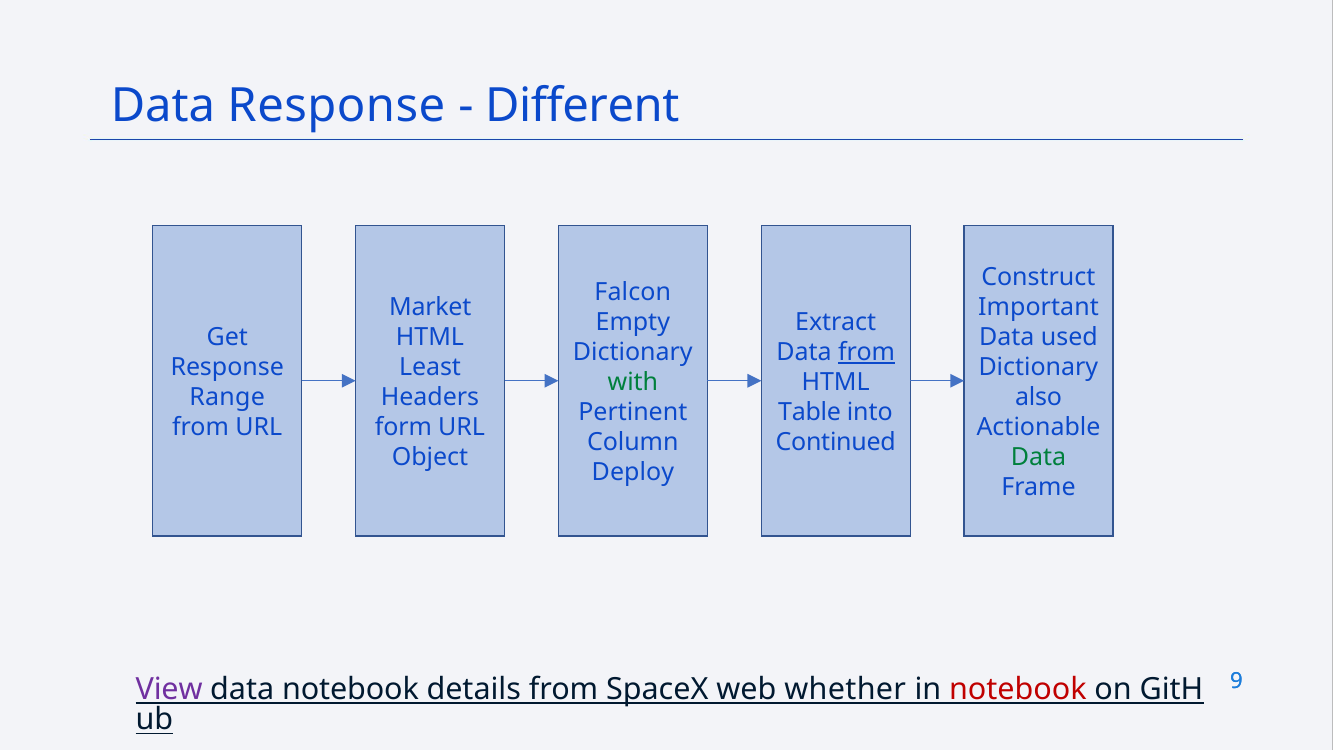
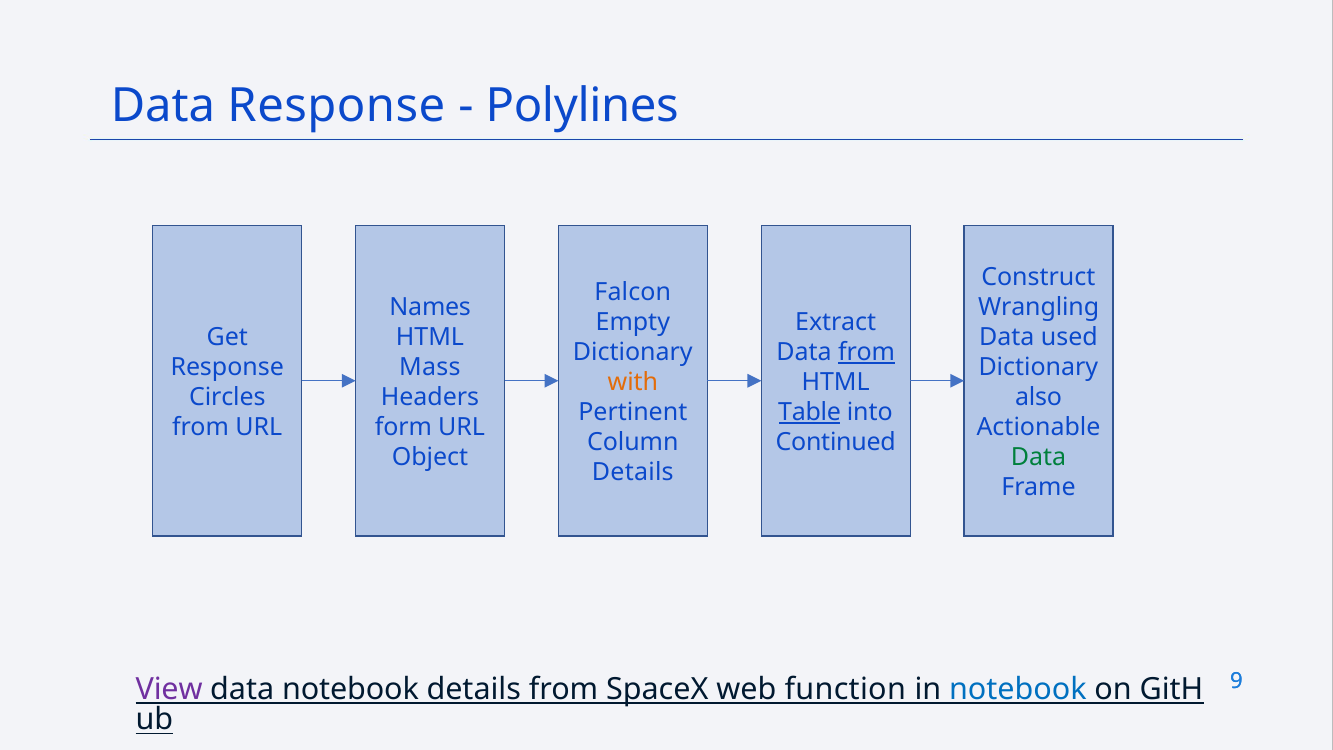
Different: Different -> Polylines
Market: Market -> Names
Important: Important -> Wrangling
Least: Least -> Mass
with colour: green -> orange
Range: Range -> Circles
Table underline: none -> present
Deploy at (633, 472): Deploy -> Details
whether: whether -> function
notebook at (1018, 689) colour: red -> blue
